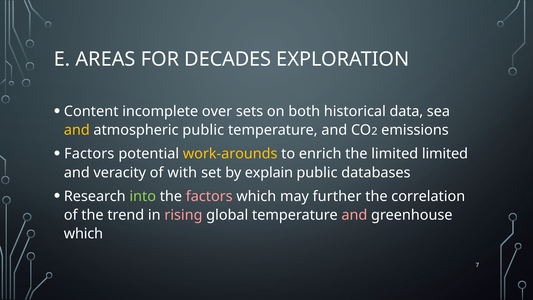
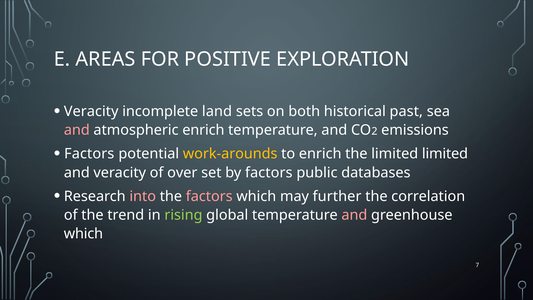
DECADES: DECADES -> POSITIVE
Content at (91, 111): Content -> Veracity
over: over -> land
data: data -> past
and at (77, 130) colour: yellow -> pink
atmospheric public: public -> enrich
with: with -> over
by explain: explain -> factors
into colour: light green -> pink
rising colour: pink -> light green
